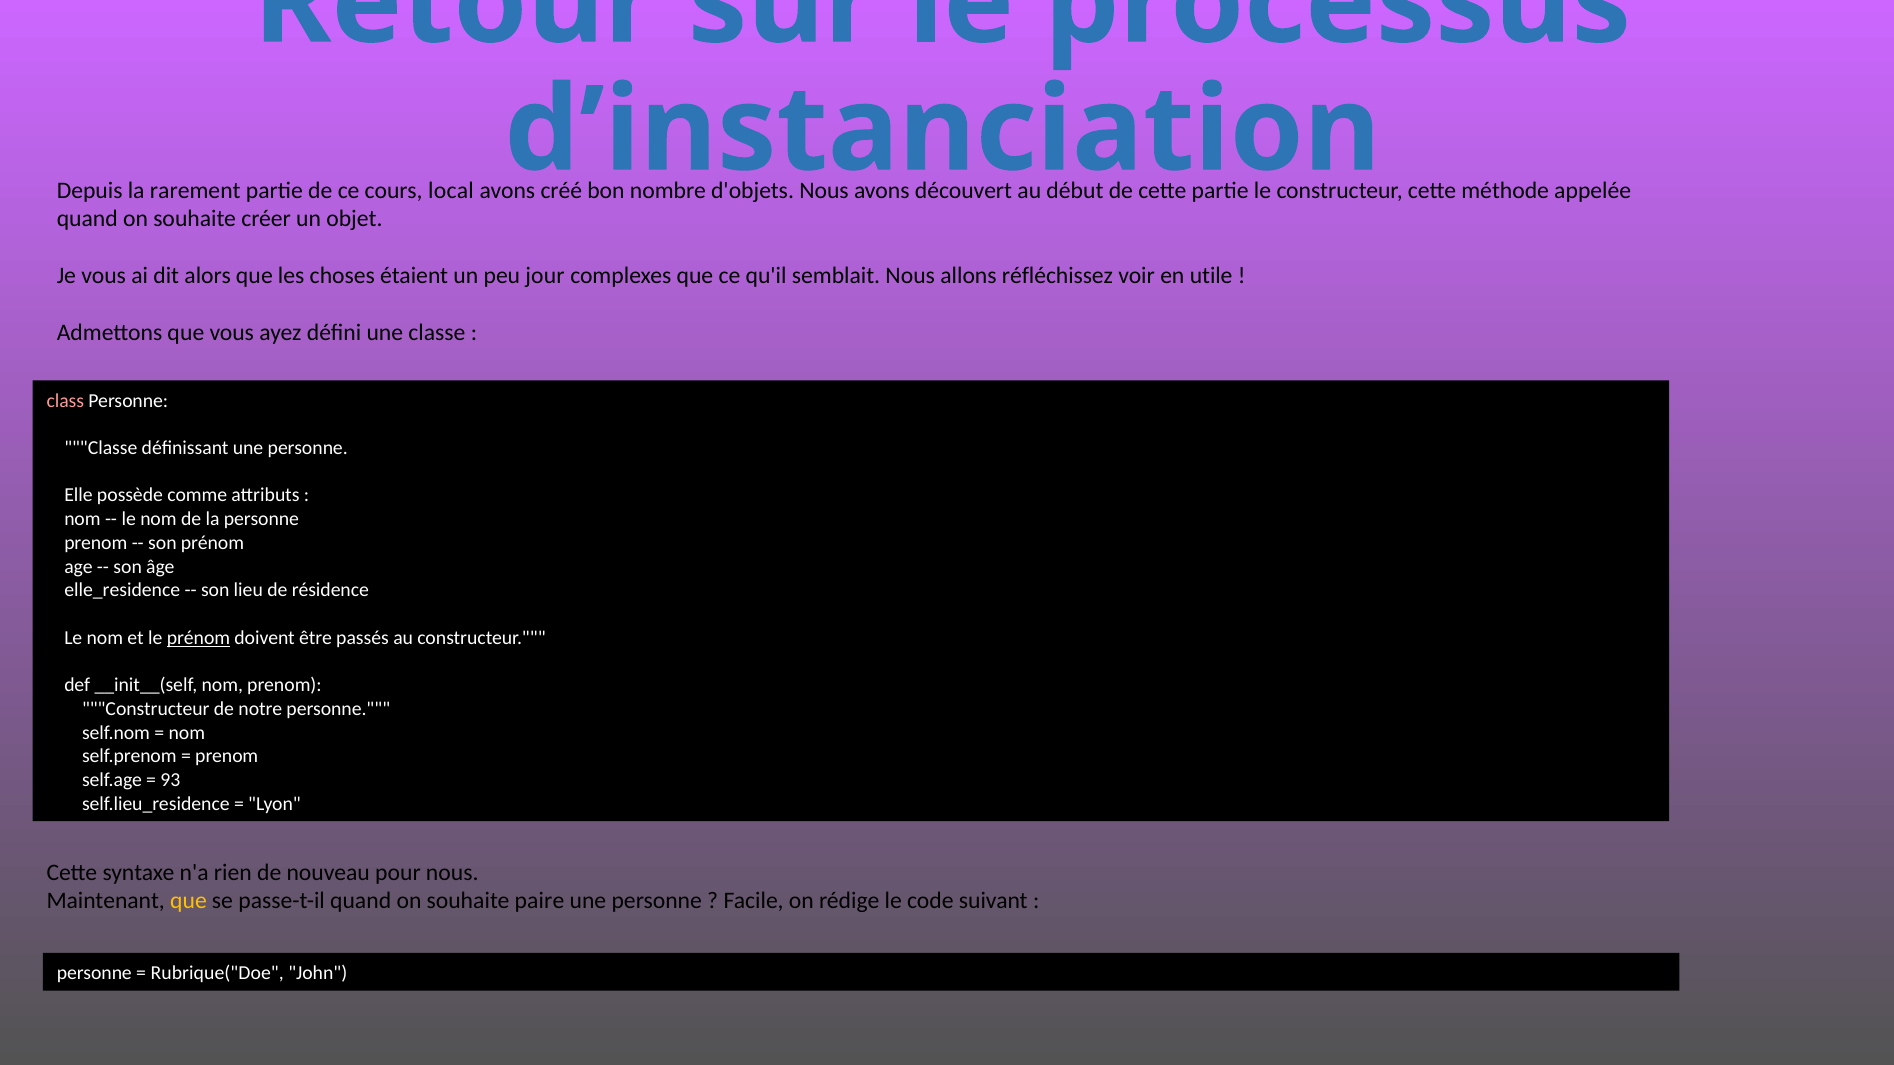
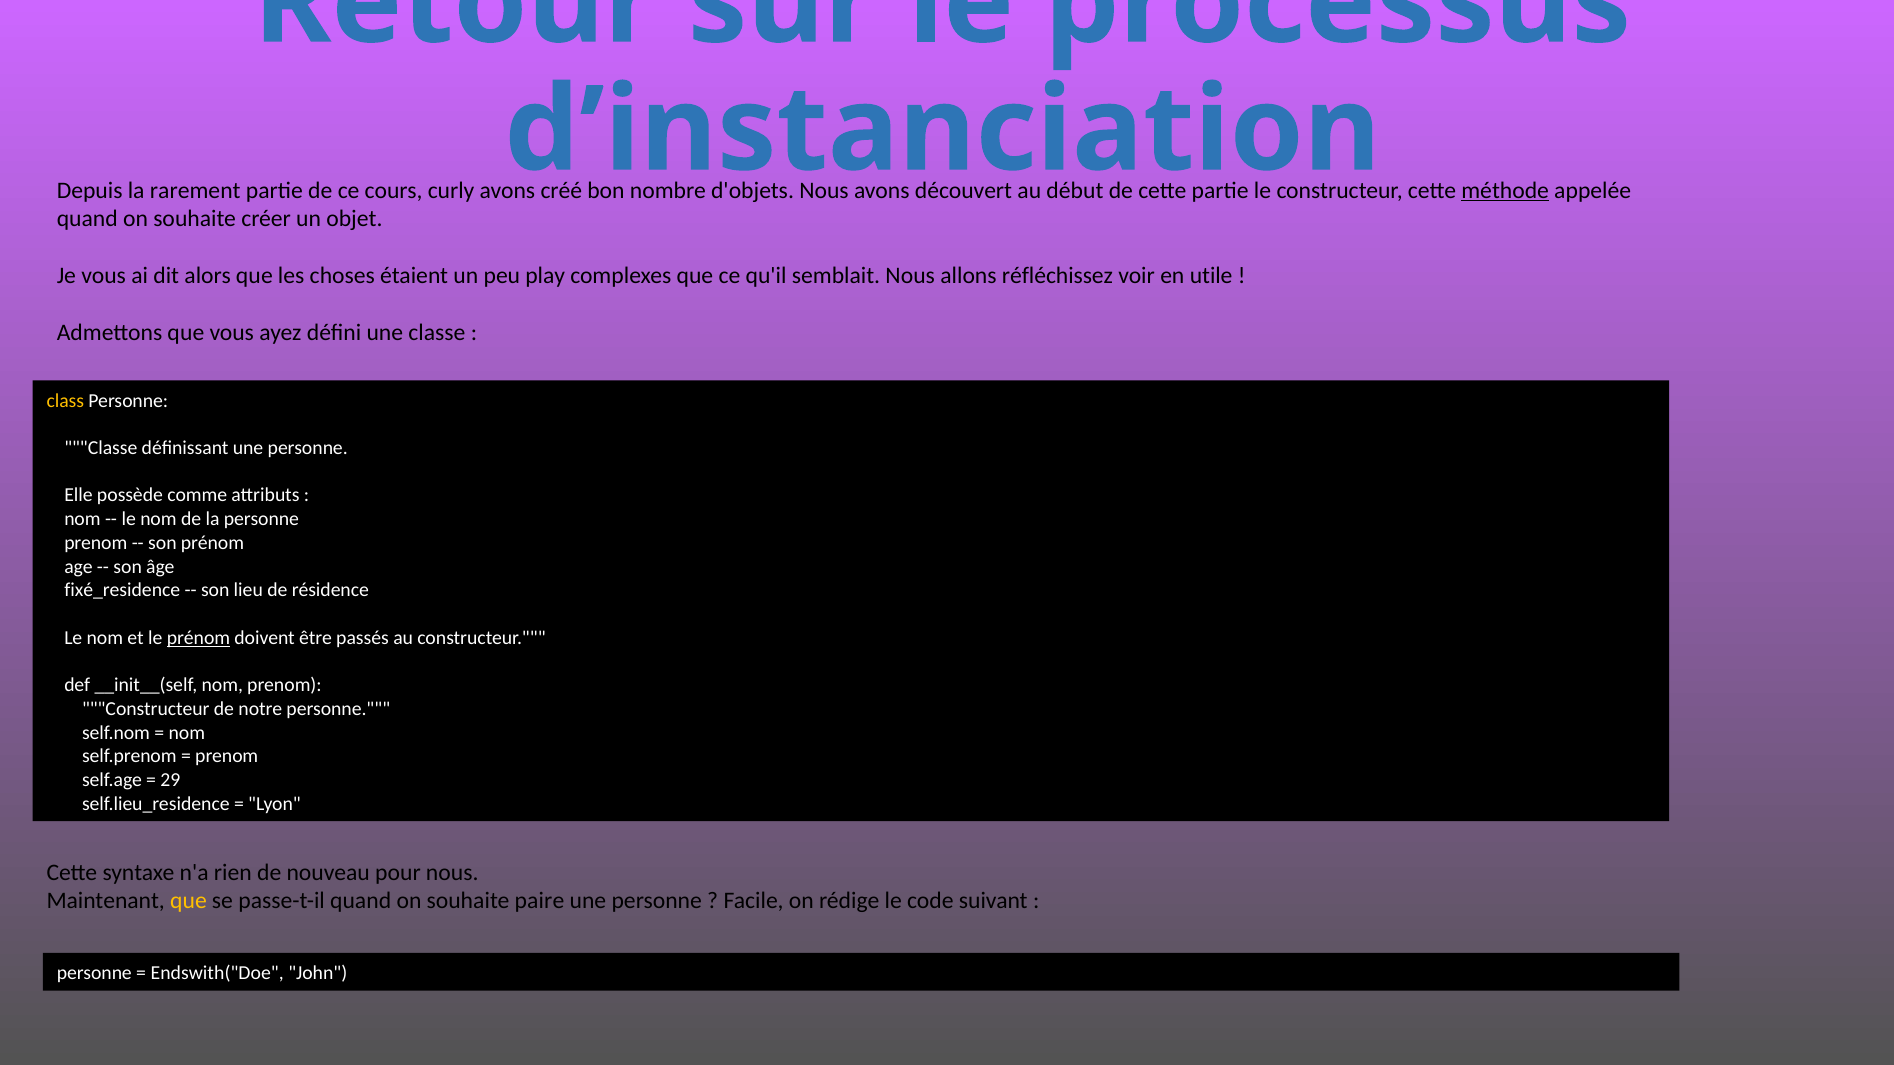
local: local -> curly
méthode underline: none -> present
jour: jour -> play
class colour: pink -> yellow
elle_residence: elle_residence -> fixé_residence
93: 93 -> 29
Rubrique("Doe: Rubrique("Doe -> Endswith("Doe
